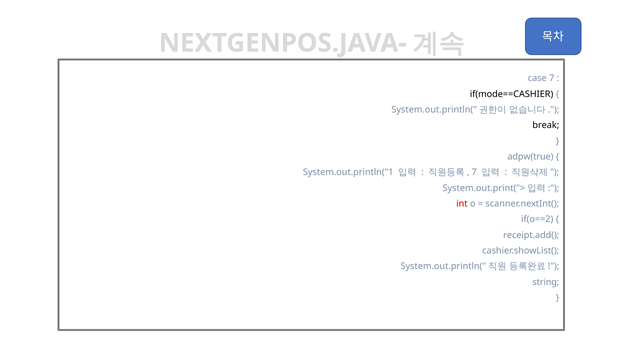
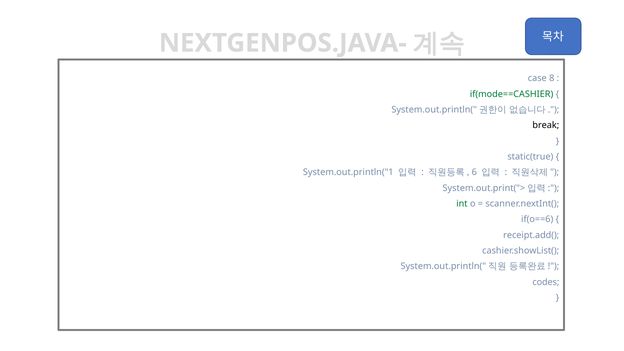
case 7: 7 -> 8
if(mode==CASHIER colour: black -> green
adpw(true: adpw(true -> static(true
7 at (474, 172): 7 -> 6
int colour: red -> green
if(o==2: if(o==2 -> if(o==6
string: string -> codes
